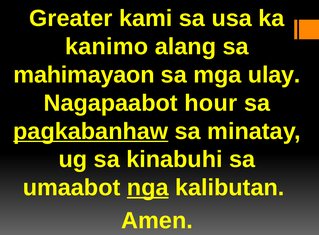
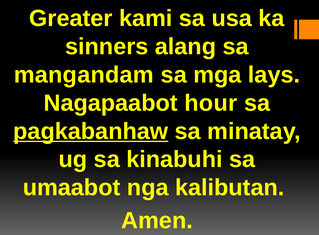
kanimo: kanimo -> sinners
mahimayaon: mahimayaon -> mangandam
ulay: ulay -> lays
nga underline: present -> none
